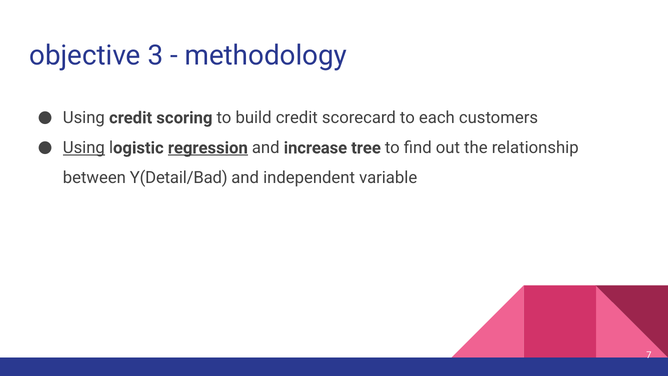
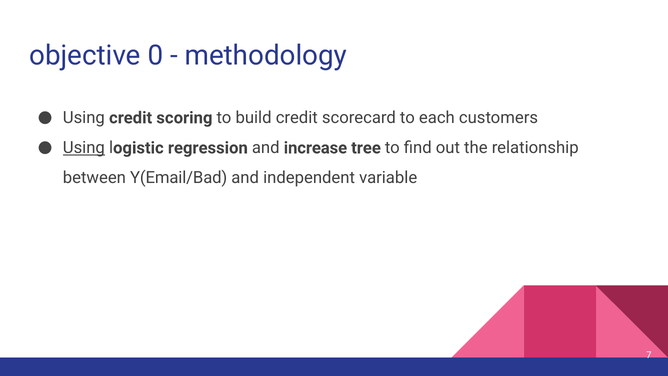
3: 3 -> 0
regression underline: present -> none
Y(Detail/Bad: Y(Detail/Bad -> Y(Email/Bad
